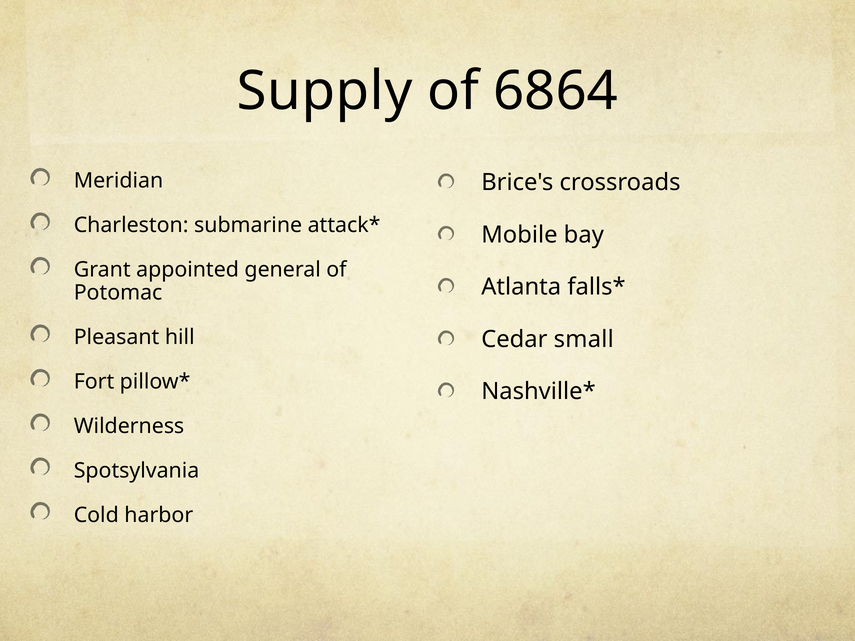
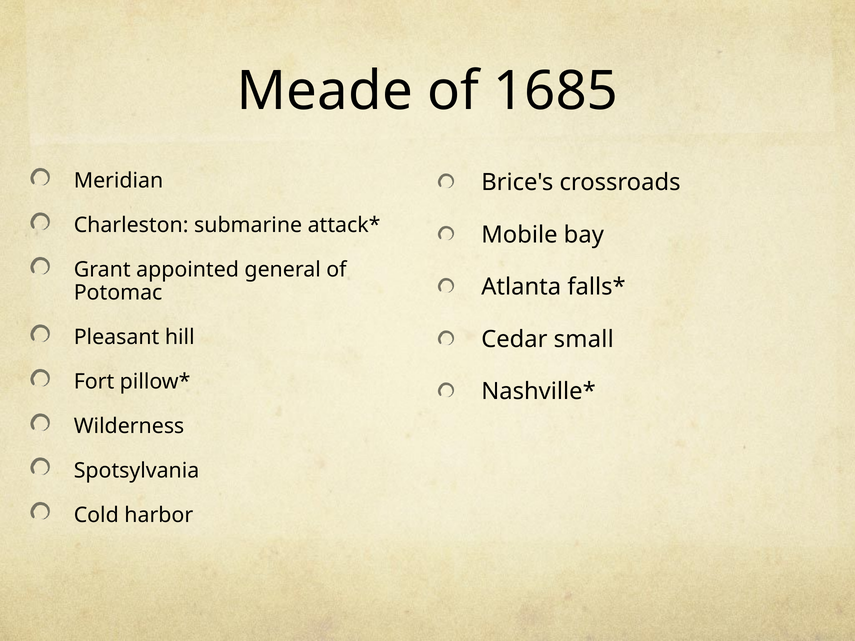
Supply: Supply -> Meade
6864: 6864 -> 1685
